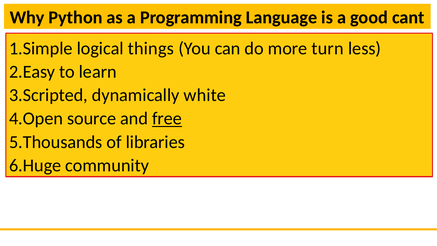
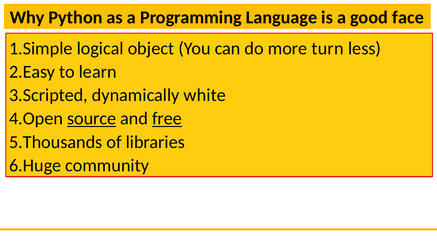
cant: cant -> face
things: things -> object
source underline: none -> present
